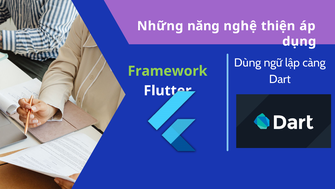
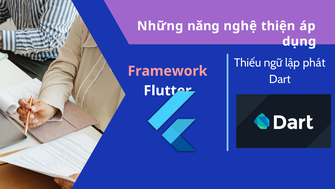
Dùng: Dùng -> Thiếu
càng: càng -> phát
Framework colour: light green -> pink
